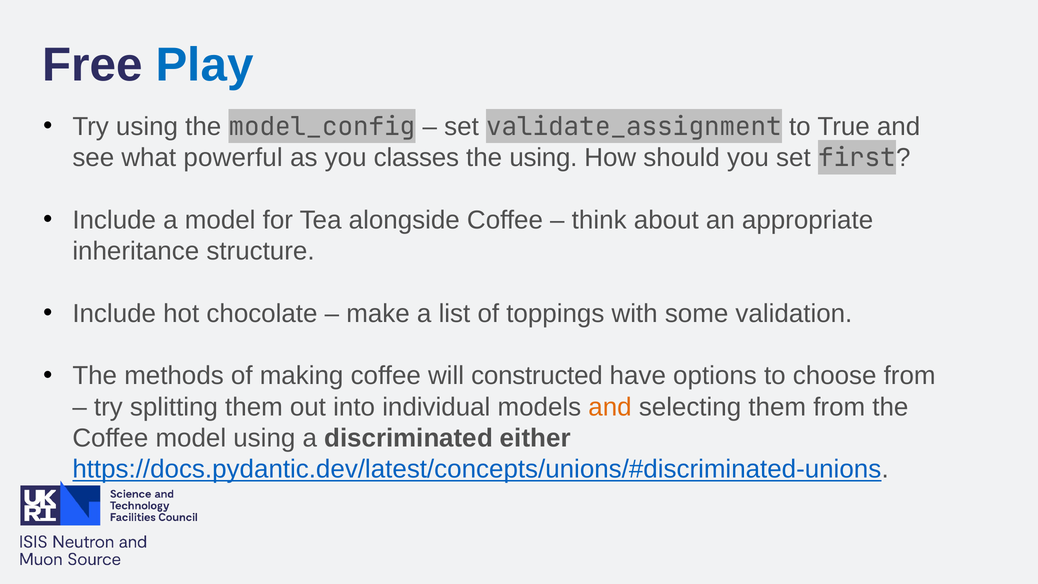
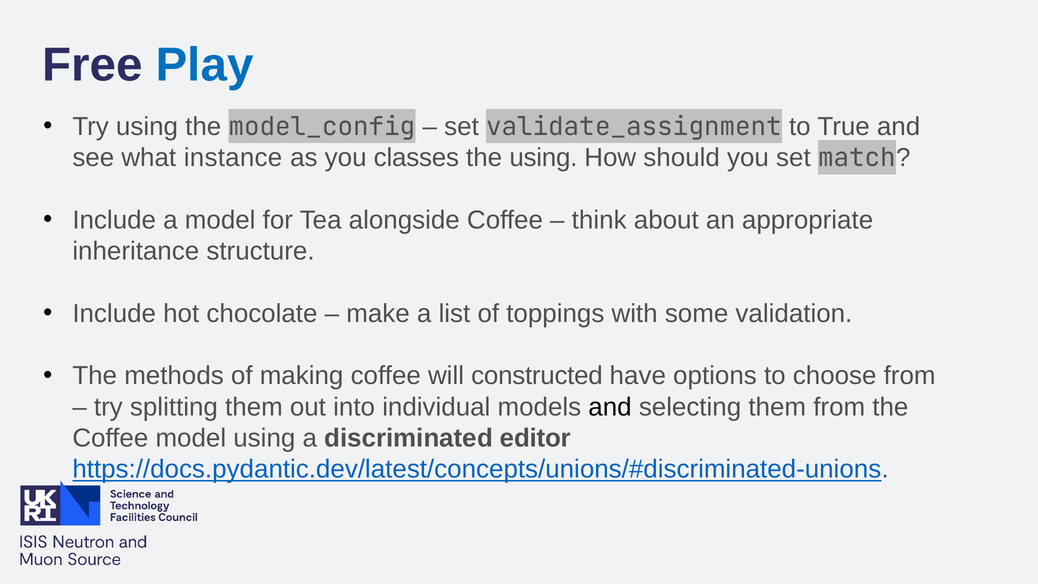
powerful: powerful -> instance
first: first -> match
and at (610, 407) colour: orange -> black
either: either -> editor
